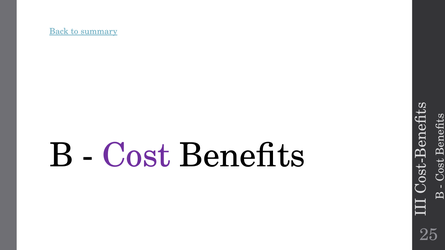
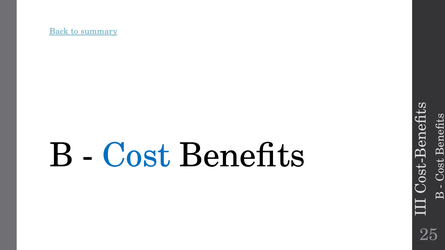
Cost colour: purple -> blue
